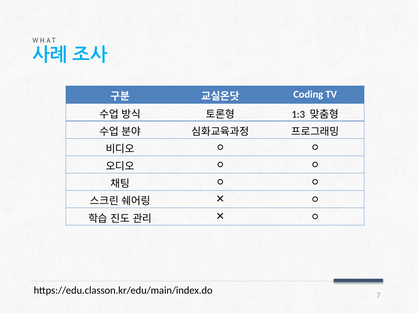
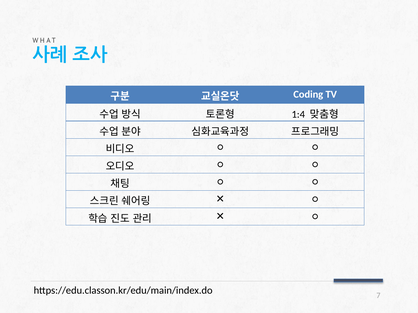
1:3: 1:3 -> 1:4
